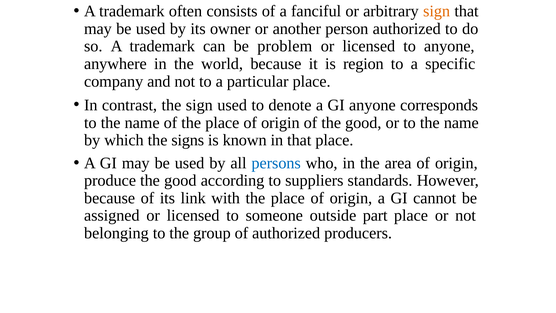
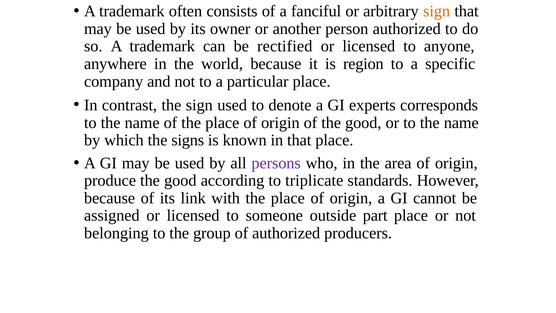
problem: problem -> rectified
GI anyone: anyone -> experts
persons colour: blue -> purple
suppliers: suppliers -> triplicate
